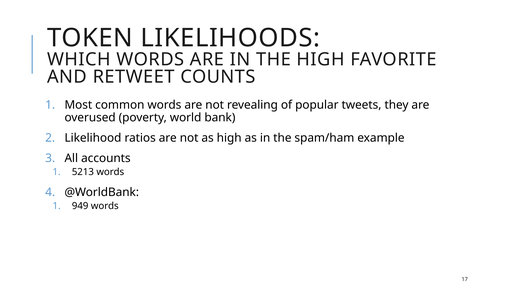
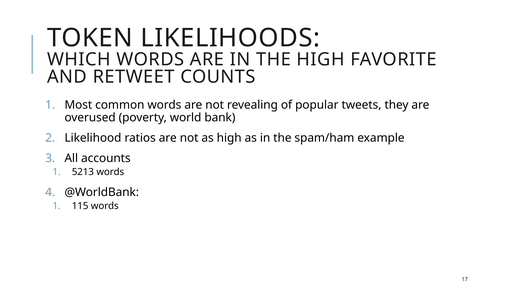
949: 949 -> 115
